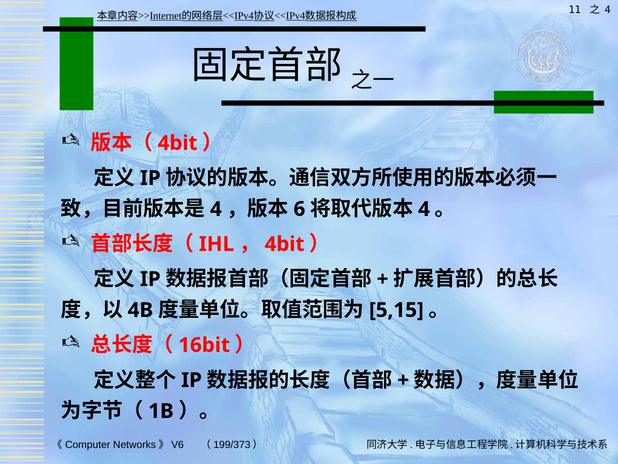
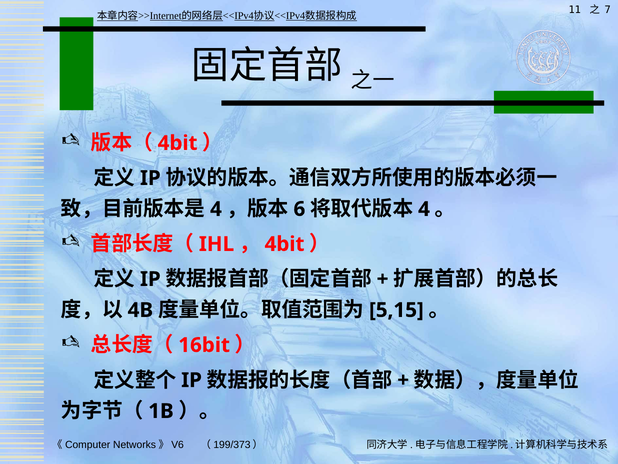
4 at (608, 10): 4 -> 7
